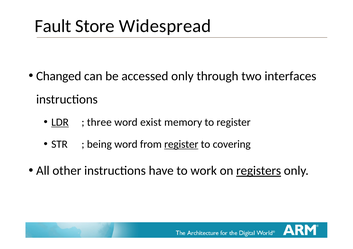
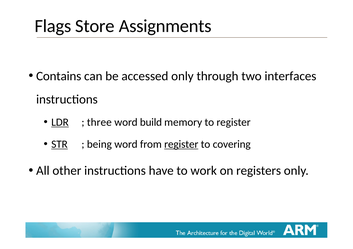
Fault: Fault -> Flags
Widespread: Widespread -> Assignments
Changed: Changed -> Contains
exist: exist -> build
STR underline: none -> present
registers underline: present -> none
